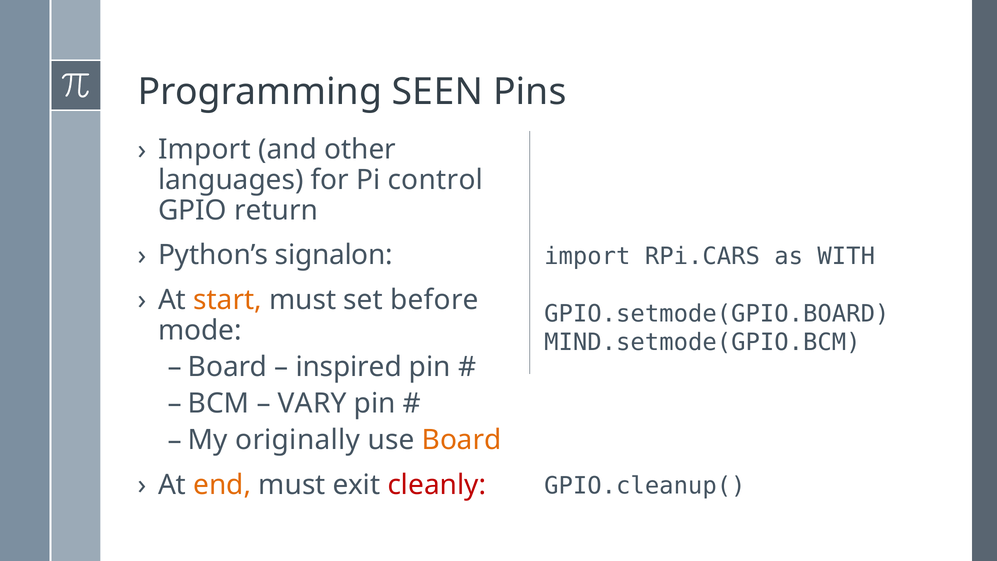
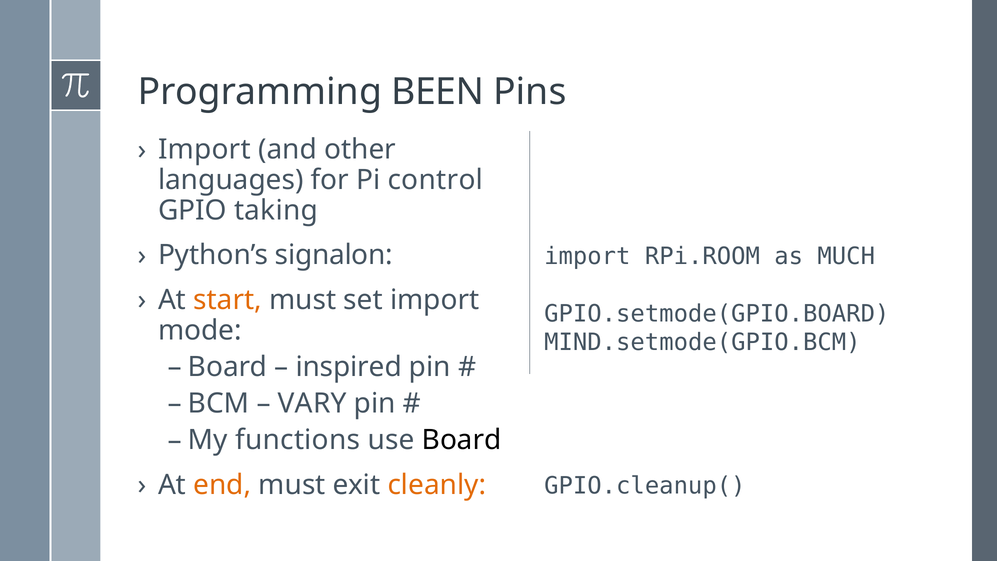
SEEN: SEEN -> BEEN
return: return -> taking
RPi.CARS: RPi.CARS -> RPi.ROOM
WITH: WITH -> MUCH
set before: before -> import
originally: originally -> functions
Board at (462, 440) colour: orange -> black
cleanly colour: red -> orange
